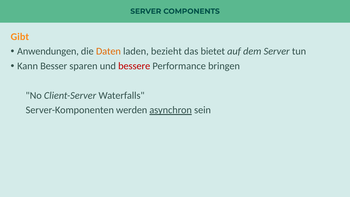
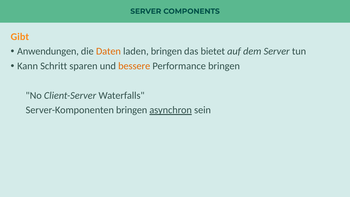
laden bezieht: bezieht -> bringen
Besser: Besser -> Schritt
bessere colour: red -> orange
werden at (132, 110): werden -> bringen
